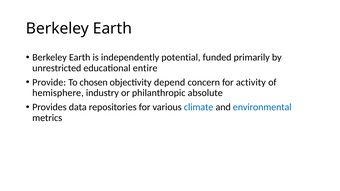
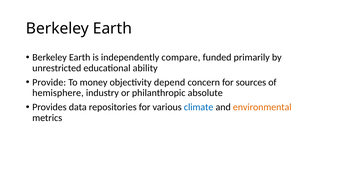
potential: potential -> compare
entire: entire -> ability
chosen: chosen -> money
activity: activity -> sources
environmental colour: blue -> orange
